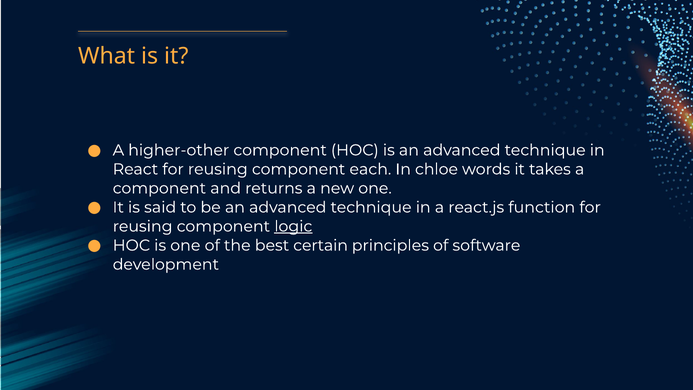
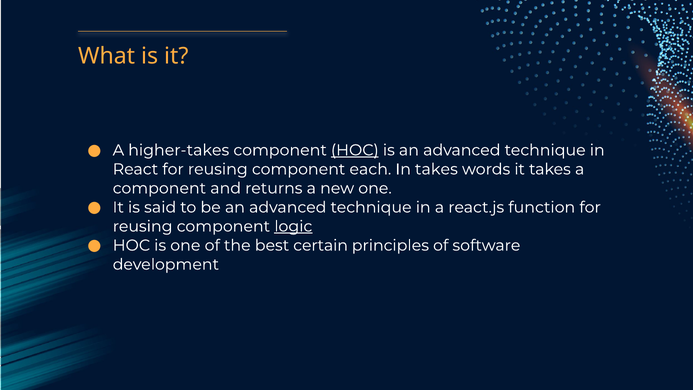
higher-other: higher-other -> higher-takes
HOC at (355, 150) underline: none -> present
In chloe: chloe -> takes
